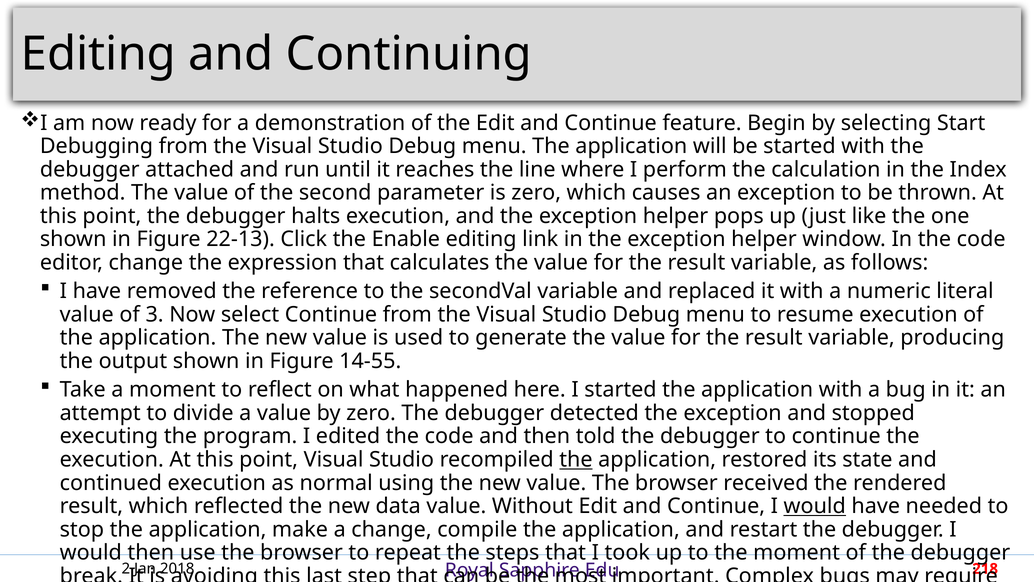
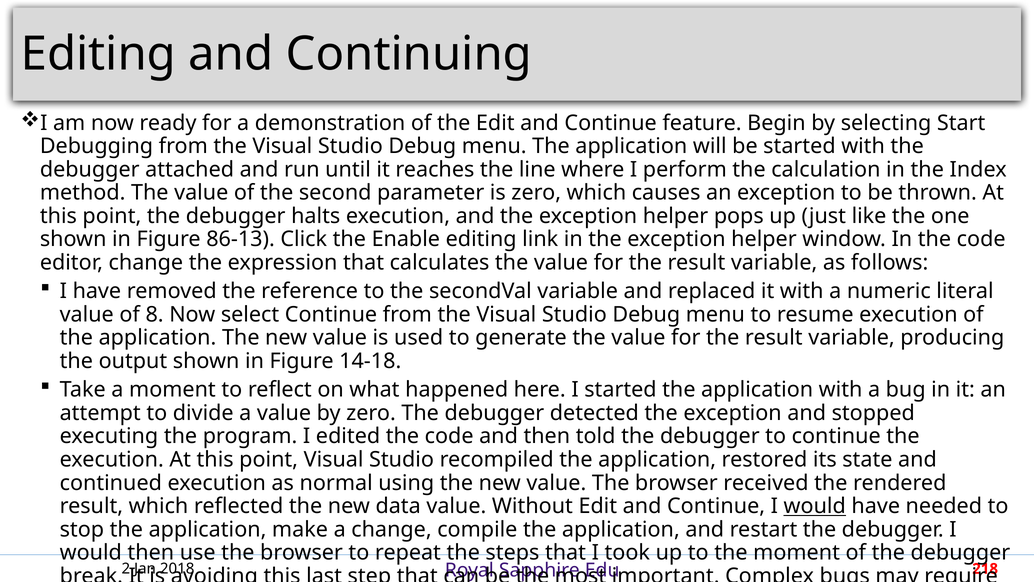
22-13: 22-13 -> 86-13
3: 3 -> 8
14-55: 14-55 -> 14-18
the at (576, 459) underline: present -> none
